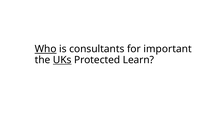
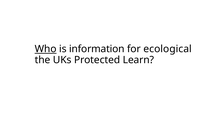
consultants: consultants -> information
important: important -> ecological
UKs underline: present -> none
